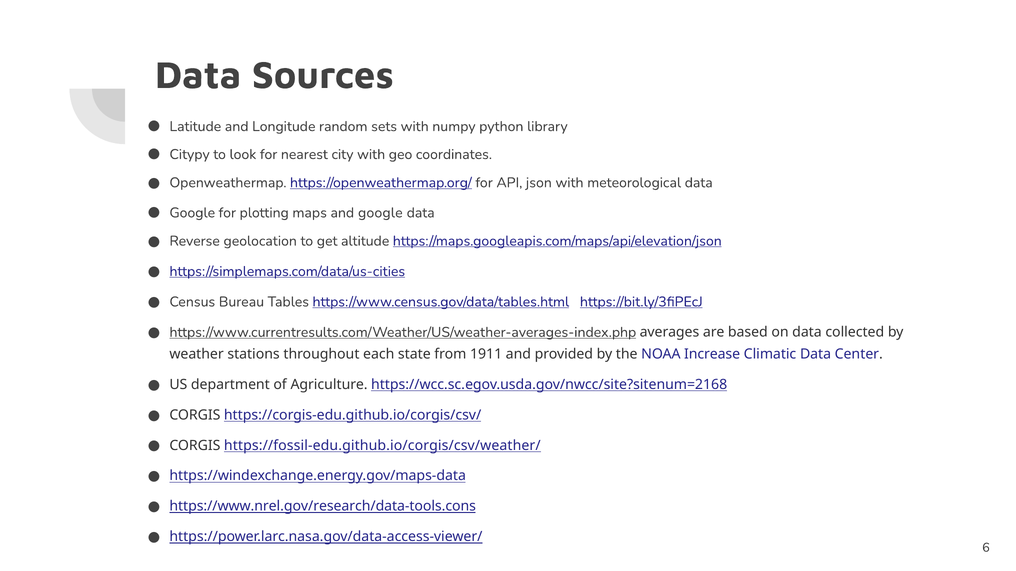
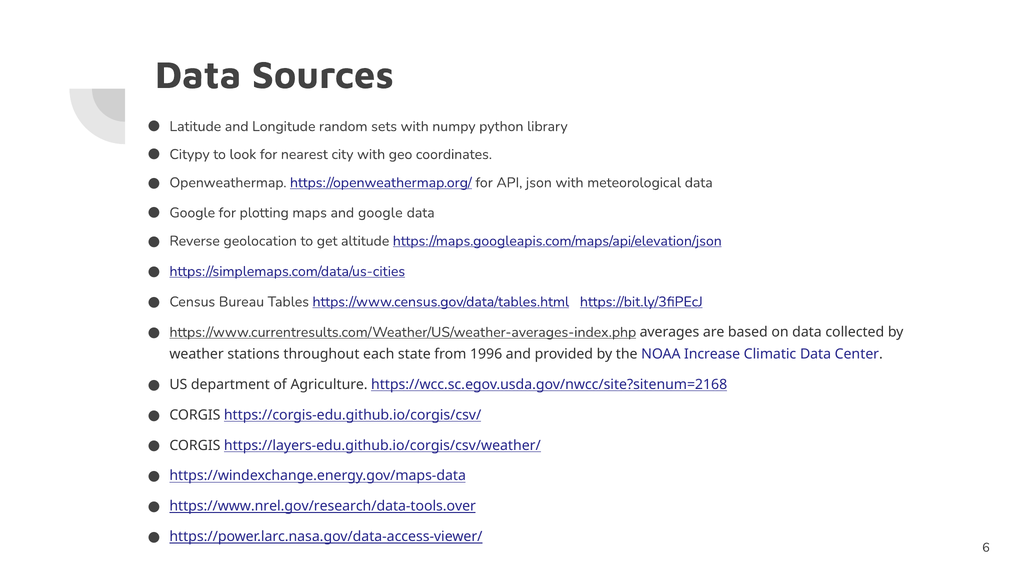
1911: 1911 -> 1996
https://fossil-edu.github.io/corgis/csv/weather/: https://fossil-edu.github.io/corgis/csv/weather/ -> https://layers-edu.github.io/corgis/csv/weather/
https://www.nrel.gov/research/data-tools.cons: https://www.nrel.gov/research/data-tools.cons -> https://www.nrel.gov/research/data-tools.over
